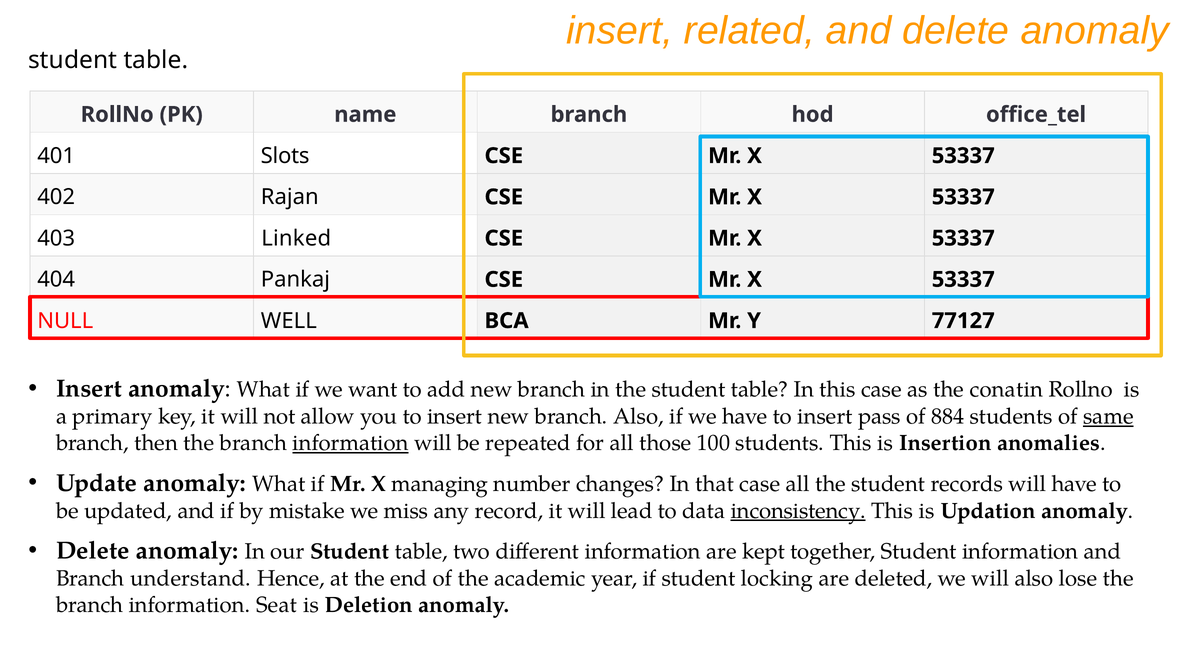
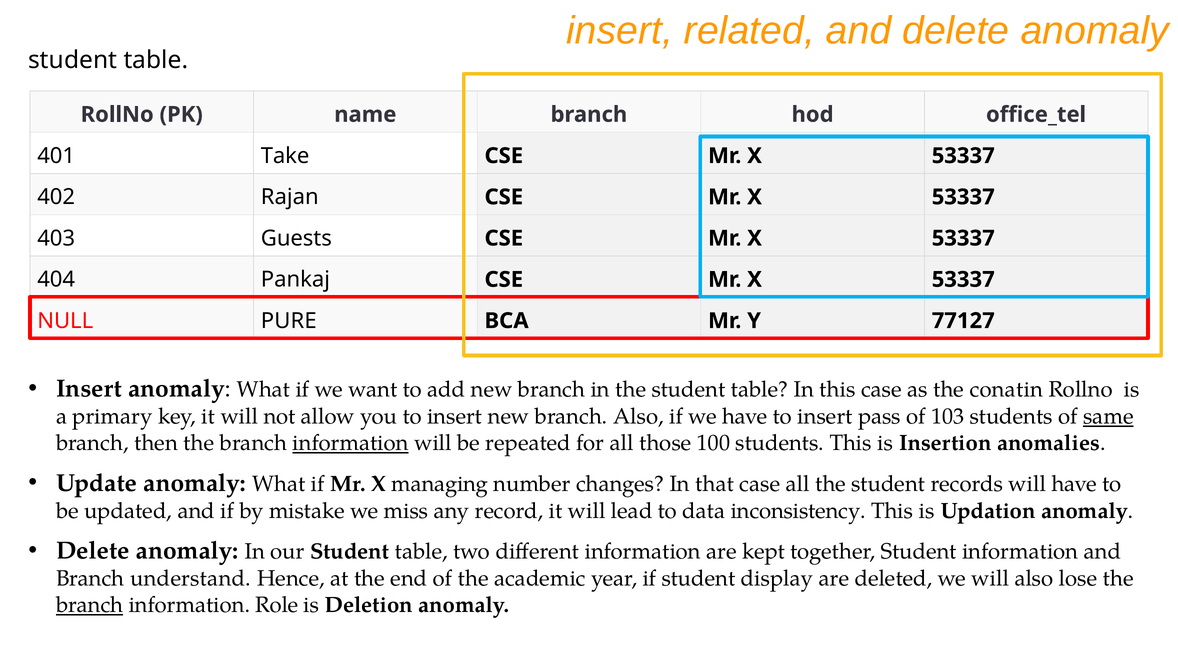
Slots: Slots -> Take
Linked: Linked -> Guests
WELL: WELL -> PURE
884: 884 -> 103
inconsistency underline: present -> none
locking: locking -> display
branch at (90, 605) underline: none -> present
Seat: Seat -> Role
